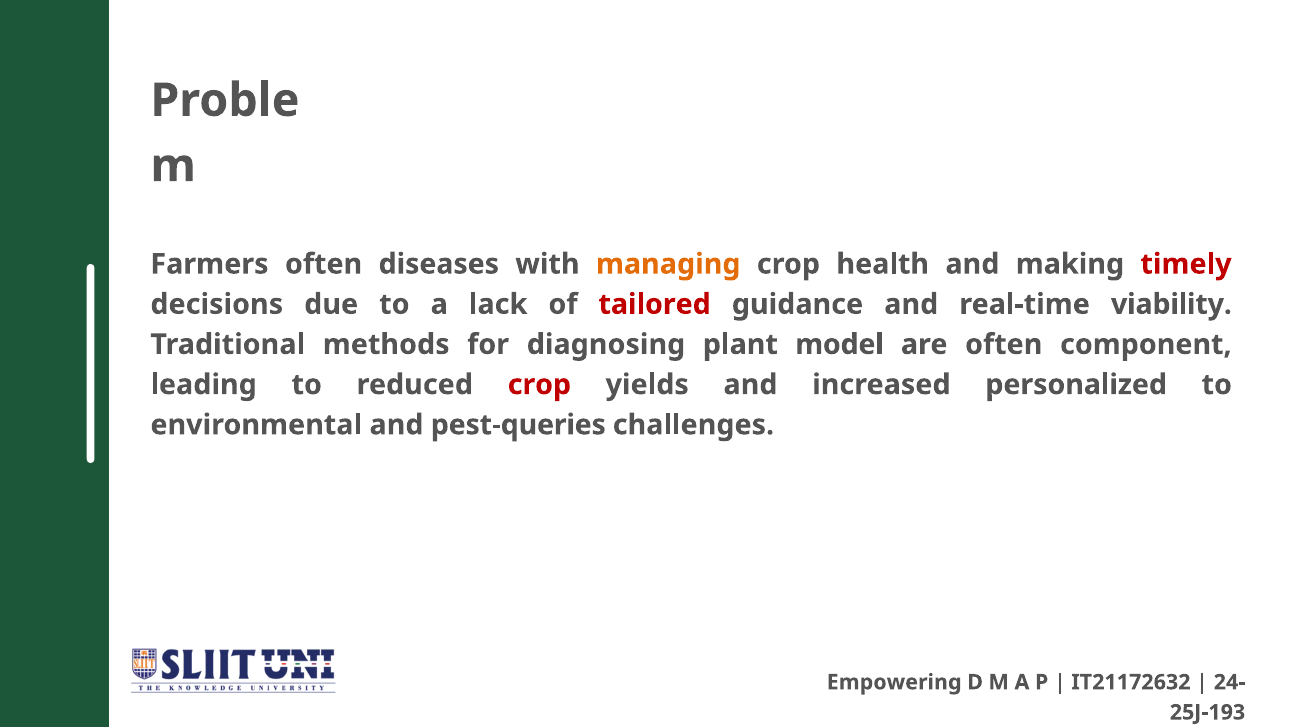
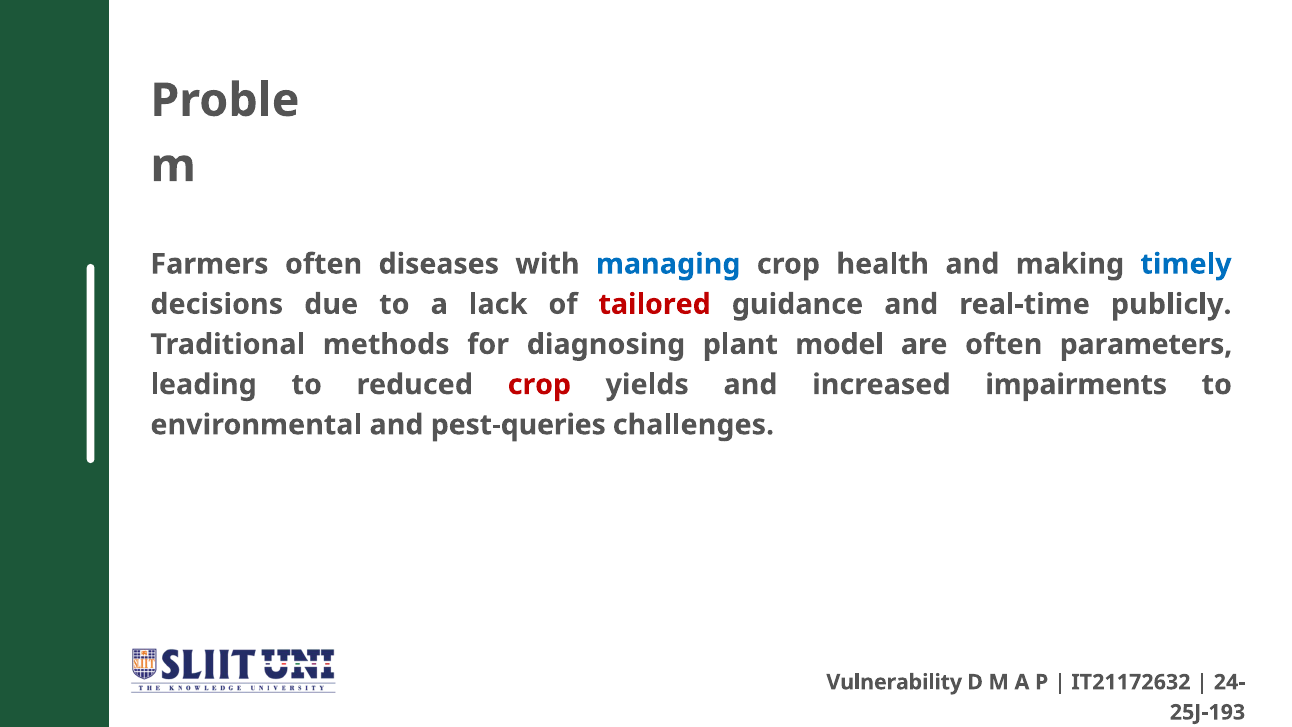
managing colour: orange -> blue
timely colour: red -> blue
viability: viability -> publicly
component: component -> parameters
personalized: personalized -> impairments
Empowering: Empowering -> Vulnerability
